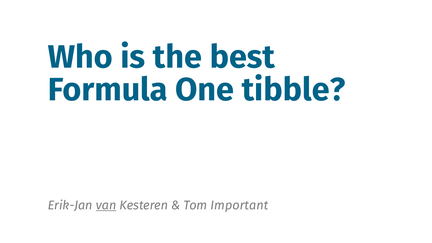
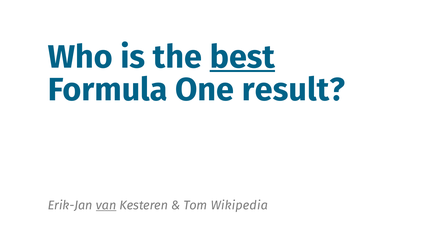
best underline: none -> present
tibble: tibble -> result
Important: Important -> Wikipedia
